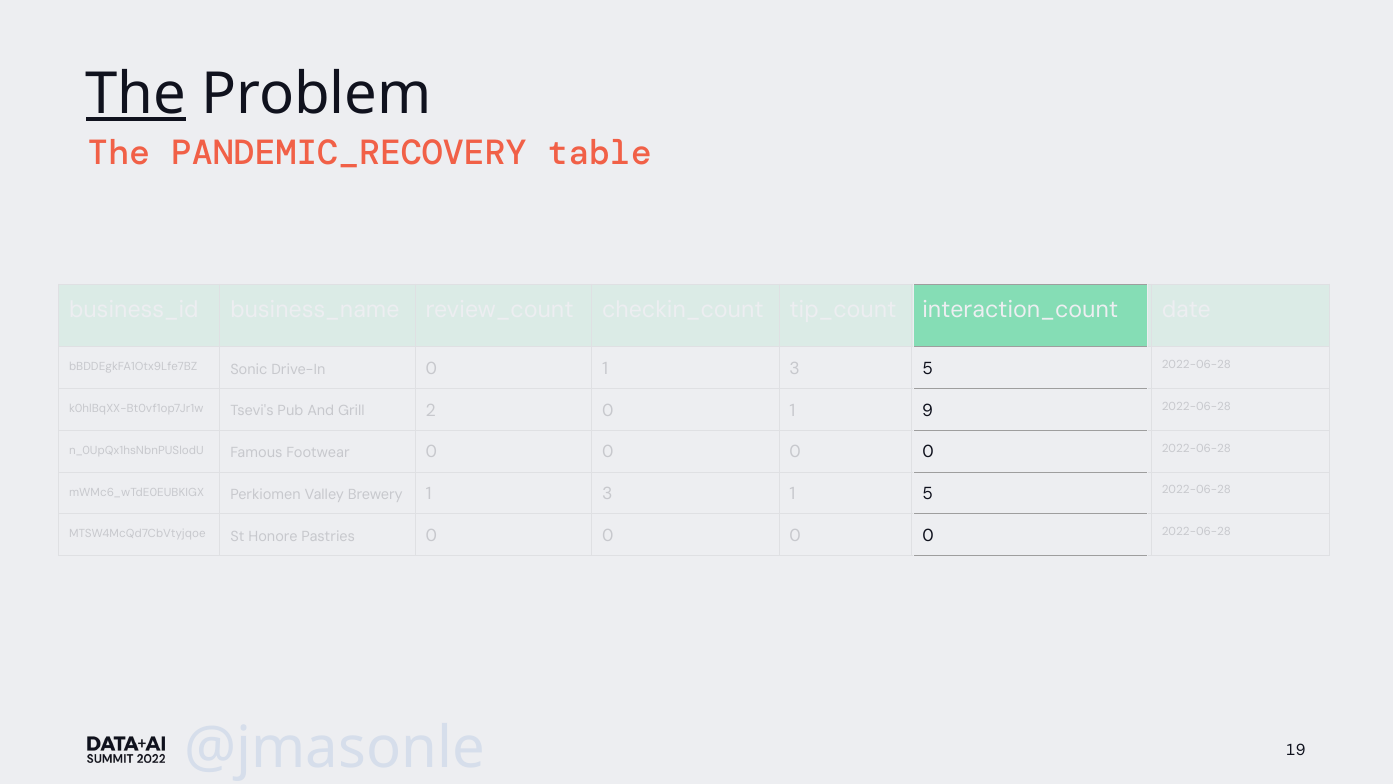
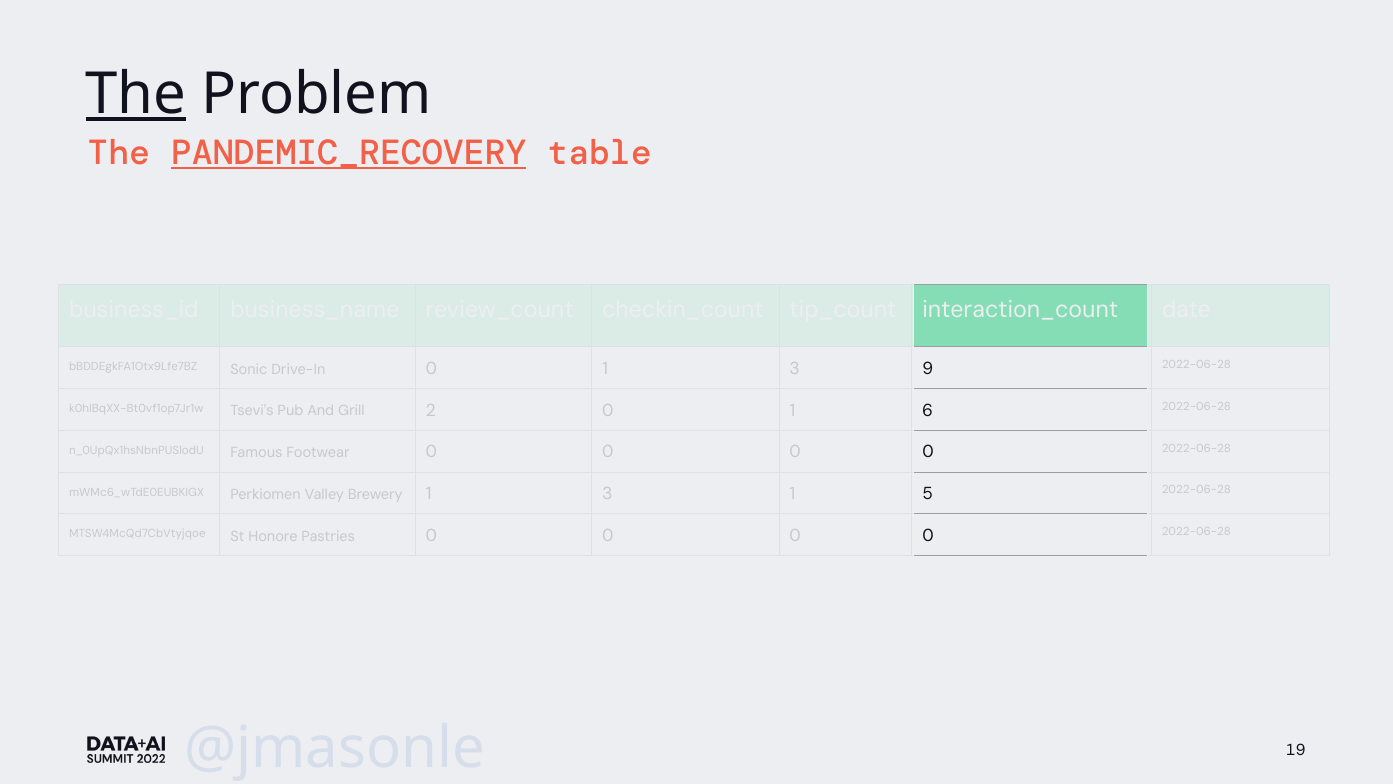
PANDEMIC_RECOVERY underline: none -> present
5 at (928, 368): 5 -> 9
9: 9 -> 6
